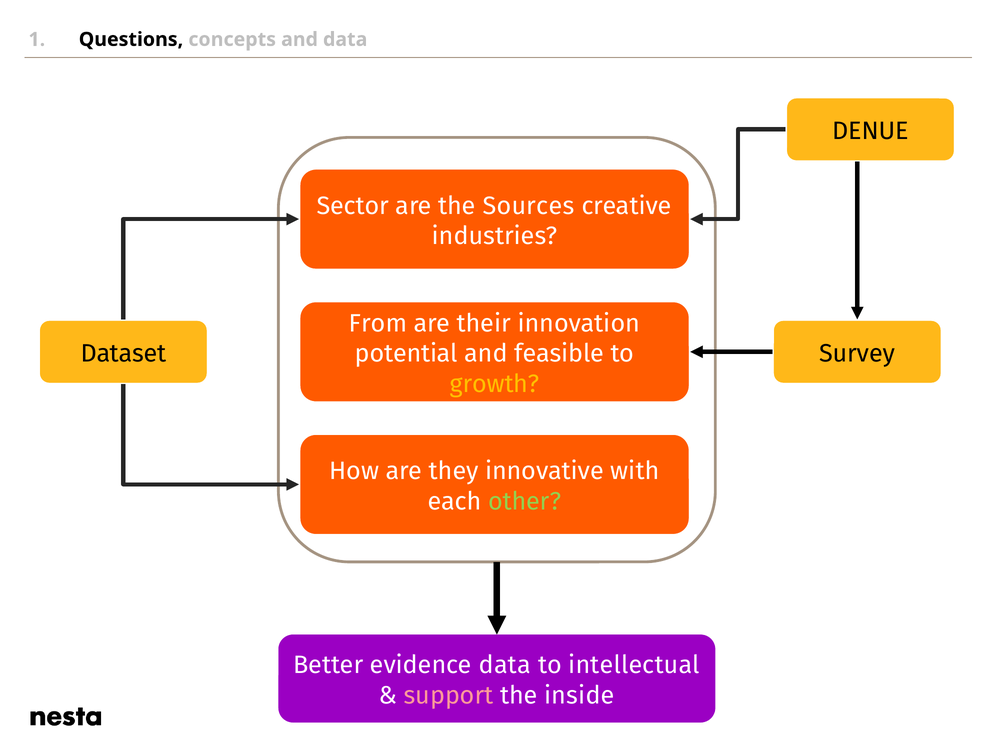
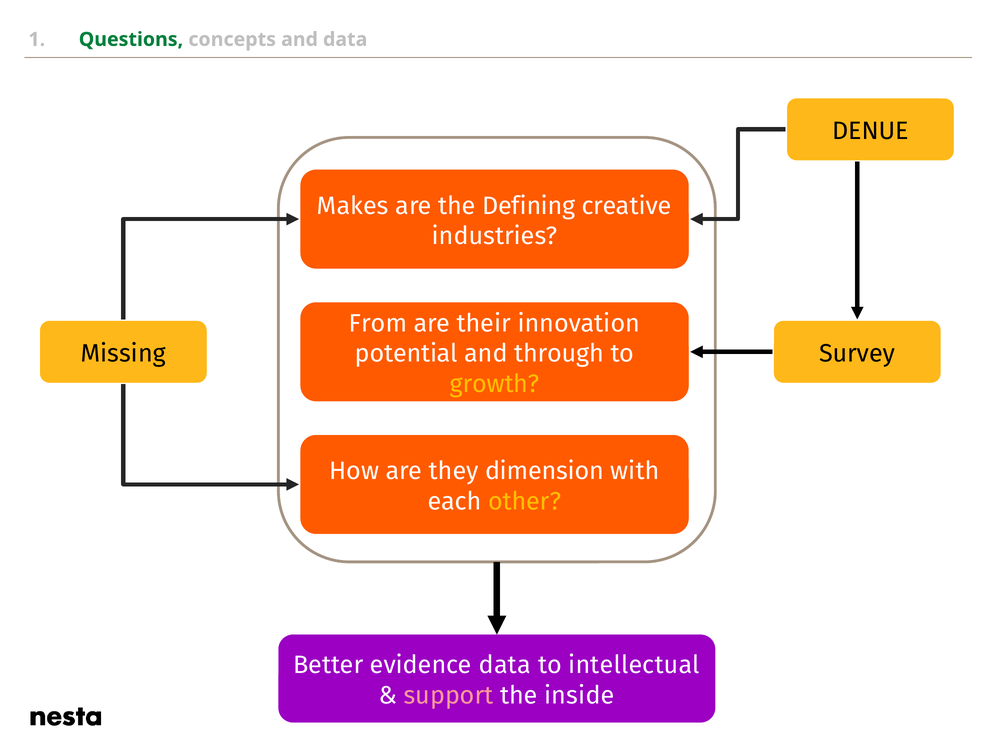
Questions colour: black -> green
Sector: Sector -> Makes
Sources: Sources -> Defining
Dataset: Dataset -> Missing
feasible: feasible -> through
innovative: innovative -> dimension
other colour: light green -> yellow
